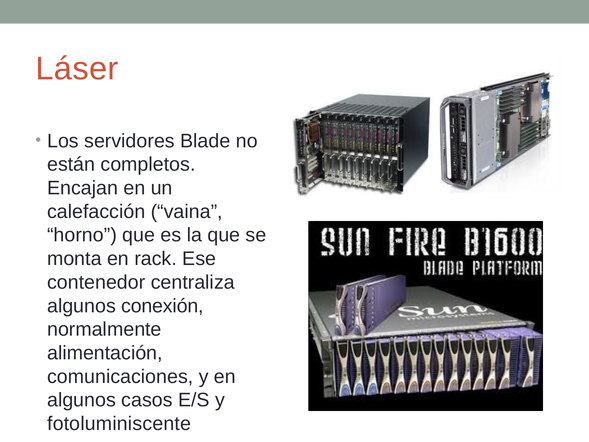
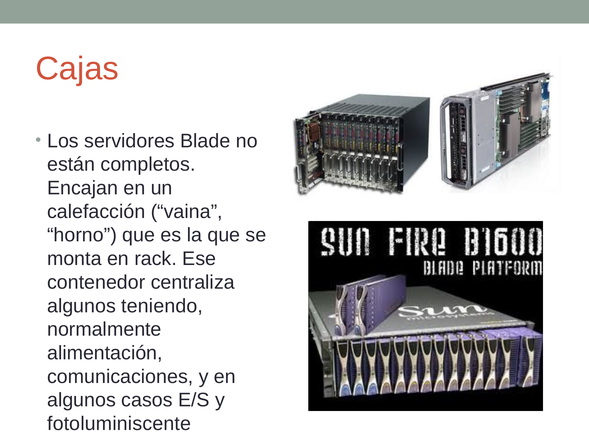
Láser: Láser -> Cajas
conexión: conexión -> teniendo
